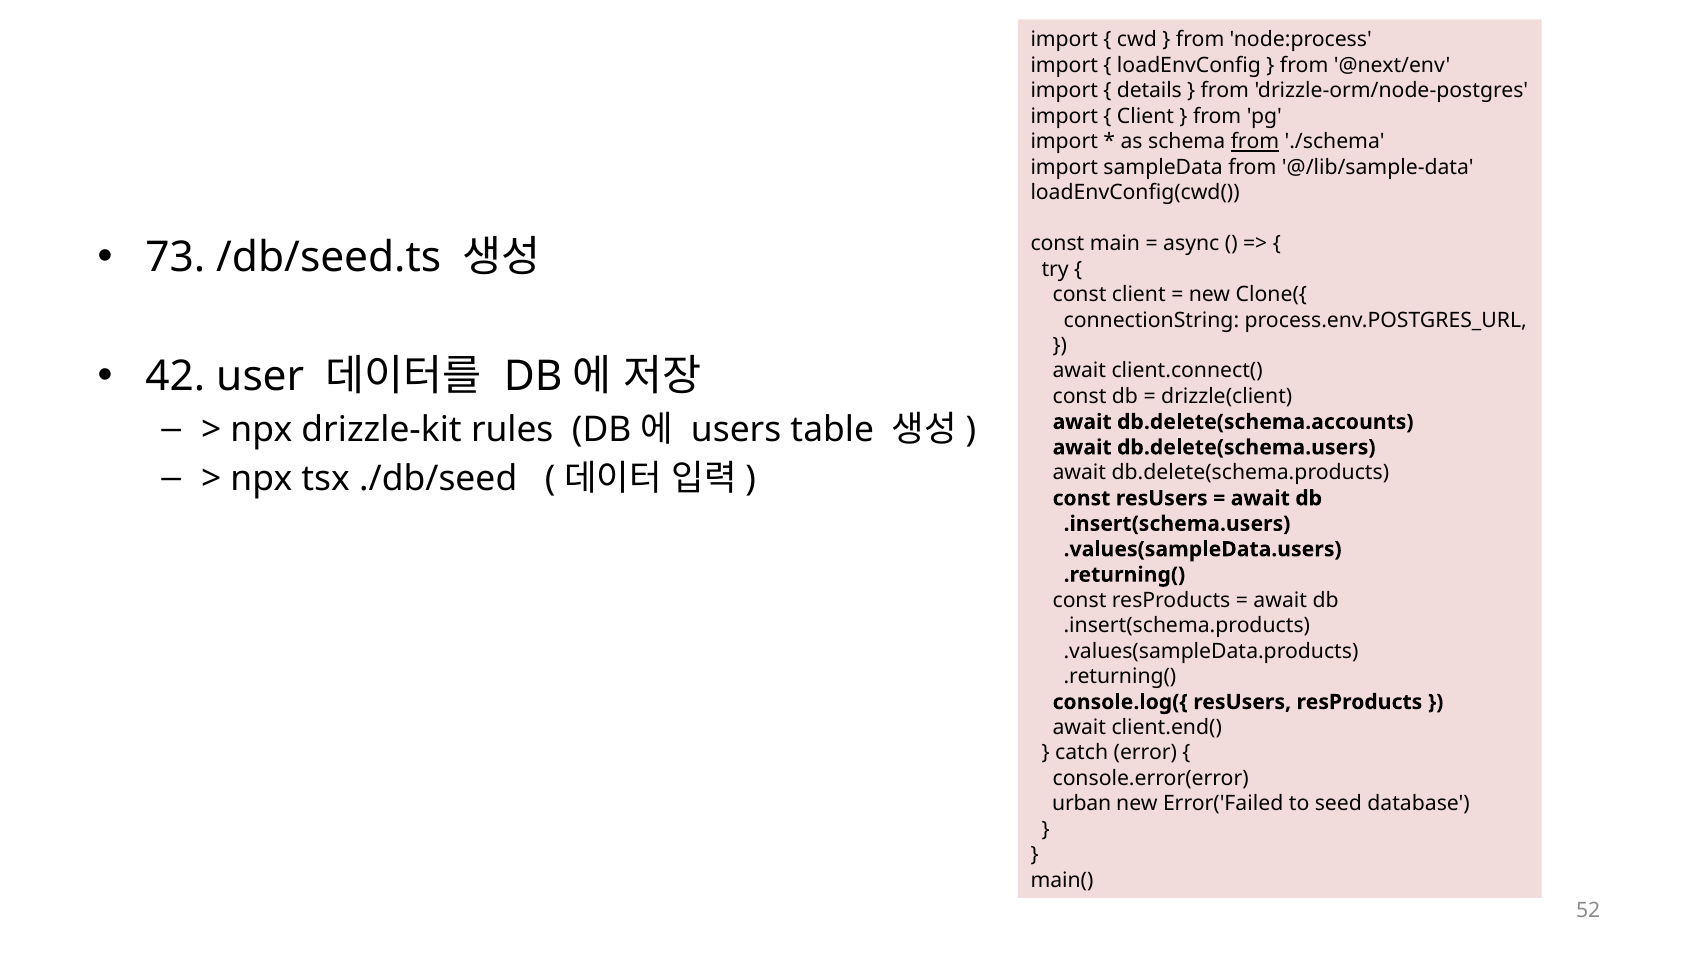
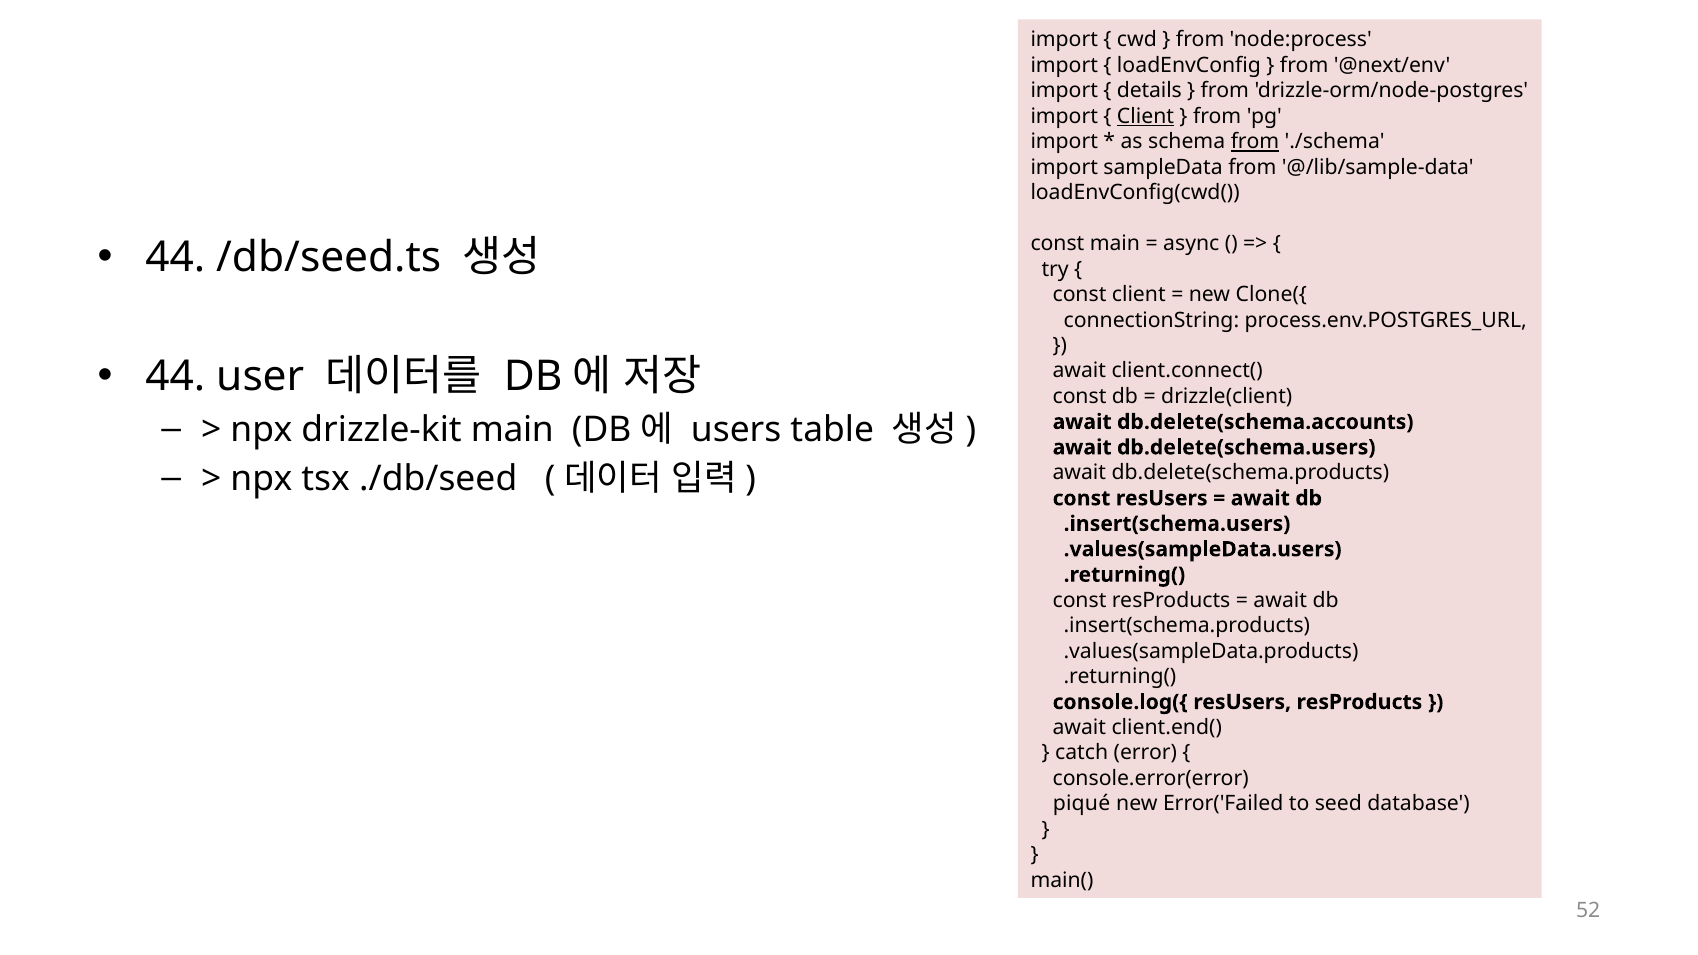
Client at (1145, 116) underline: none -> present
73 at (175, 258): 73 -> 44
42 at (175, 377): 42 -> 44
drizzle-kit rules: rules -> main
urban: urban -> piqué
